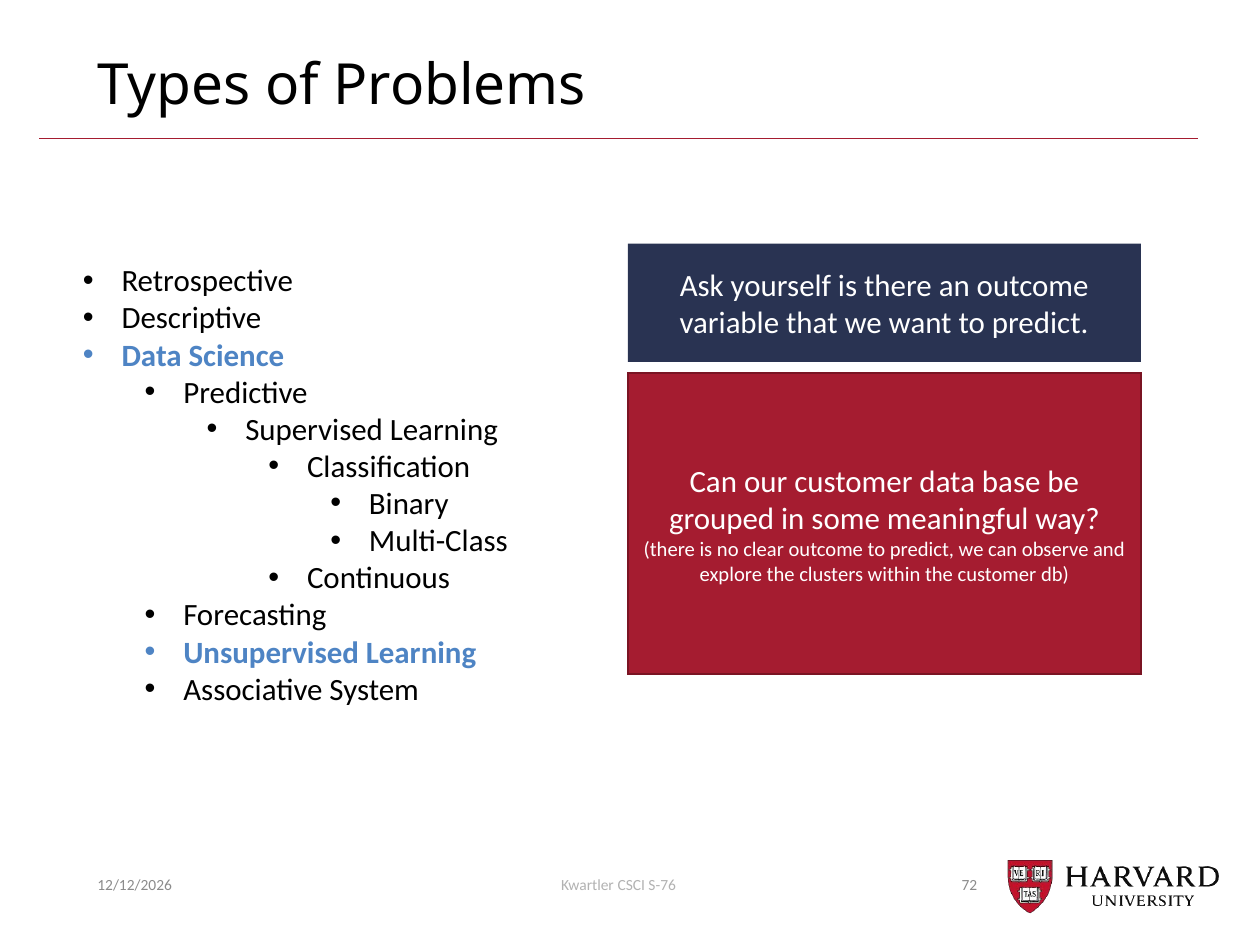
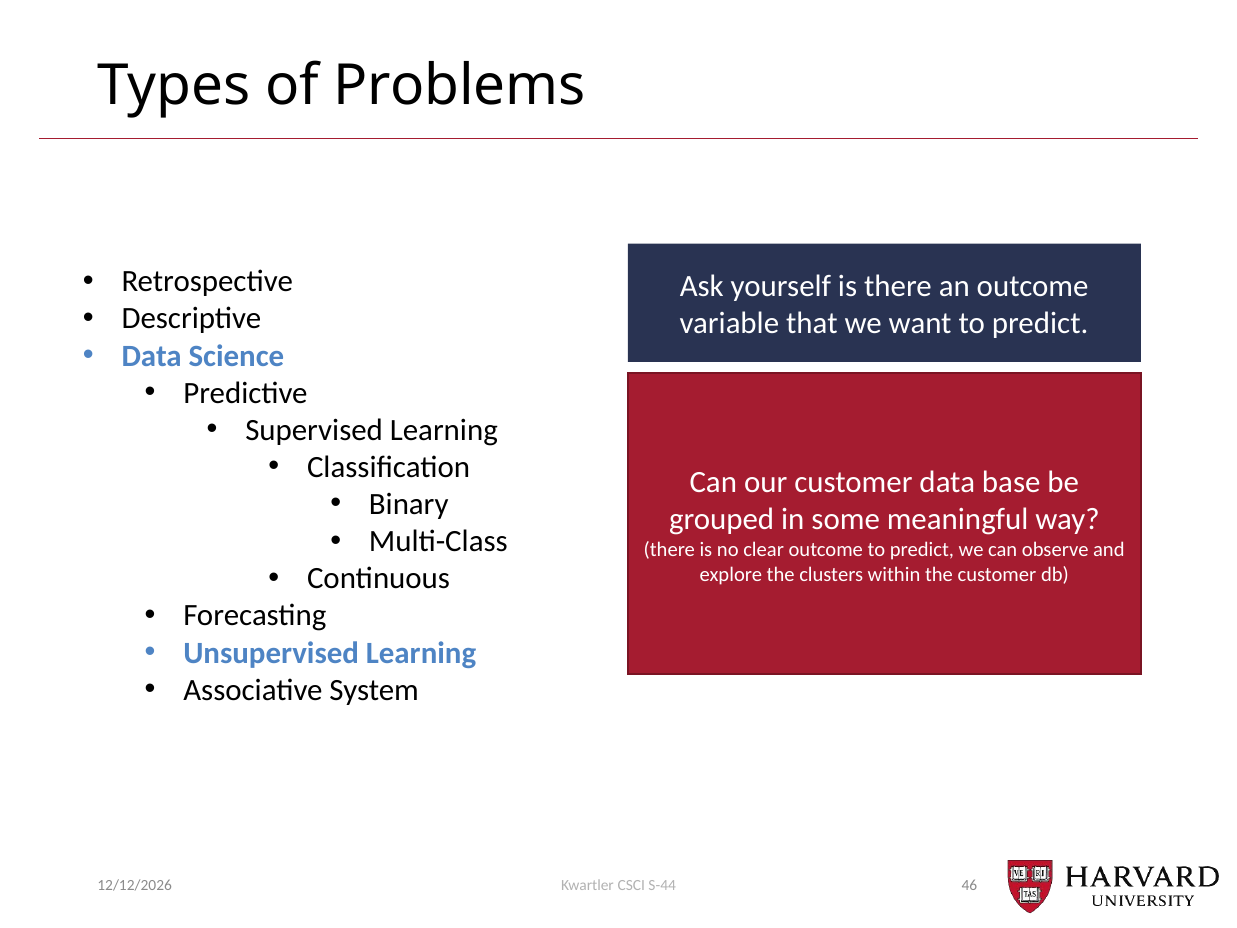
S-76: S-76 -> S-44
72: 72 -> 46
